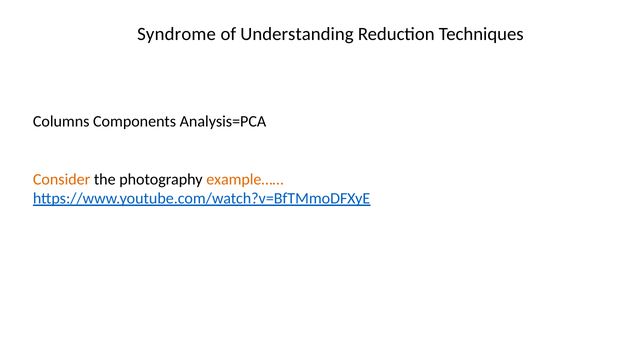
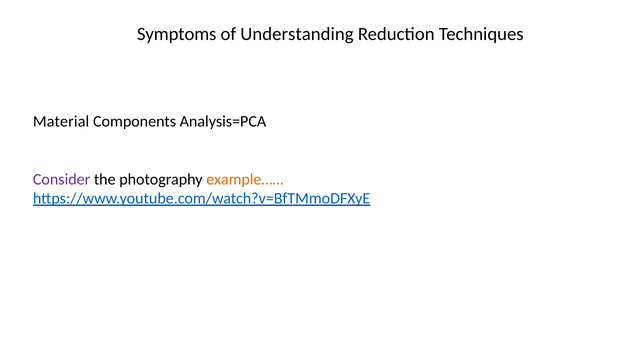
Syndrome: Syndrome -> Symptoms
Columns: Columns -> Material
Consider colour: orange -> purple
